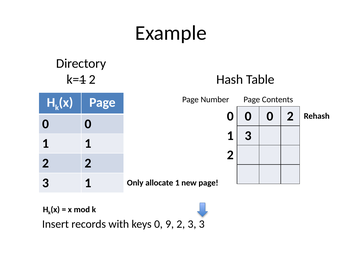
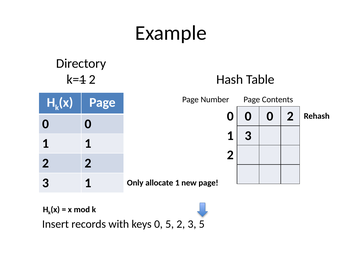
0 9: 9 -> 5
3 3: 3 -> 5
